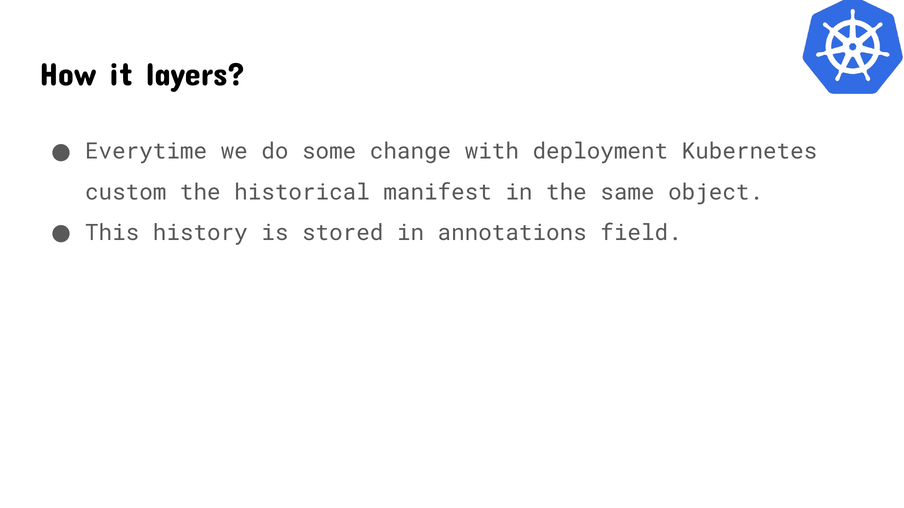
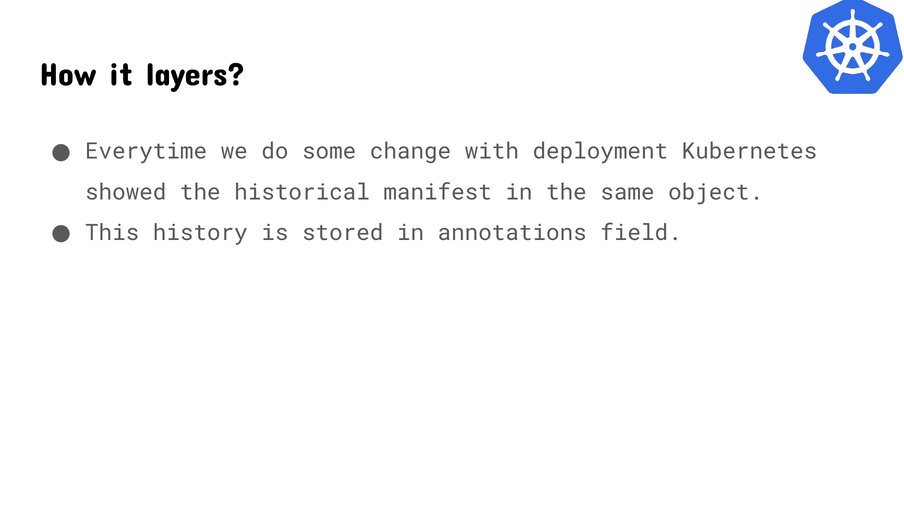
custom: custom -> showed
